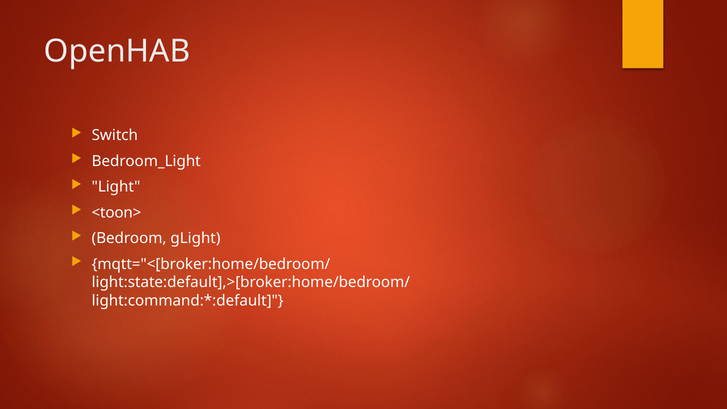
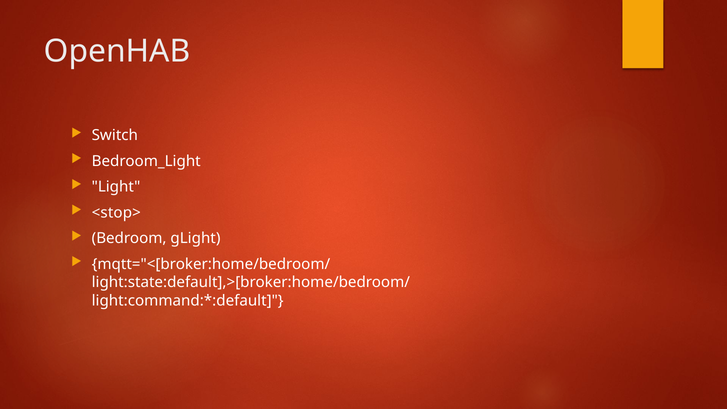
<toon>: <toon> -> <stop>
